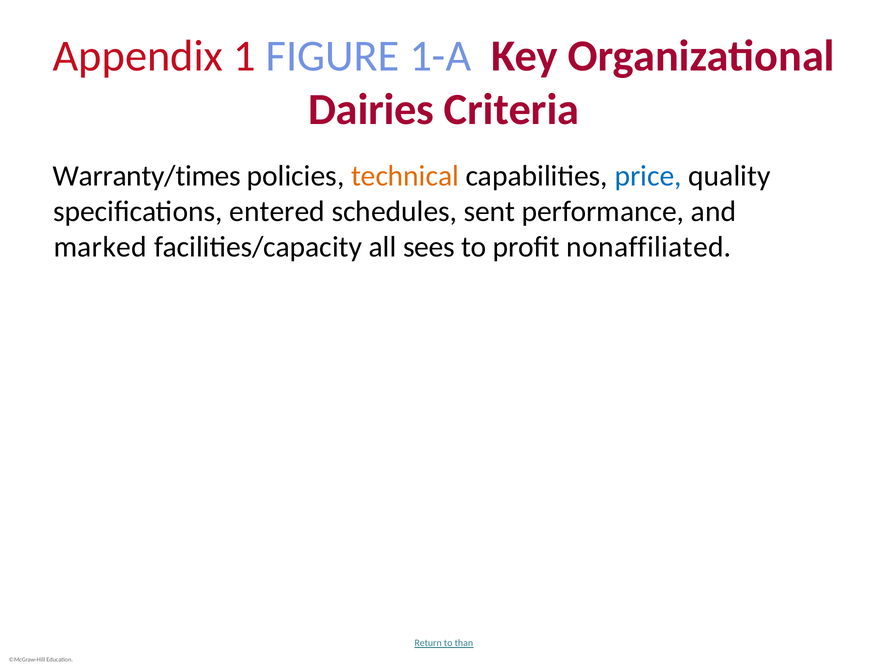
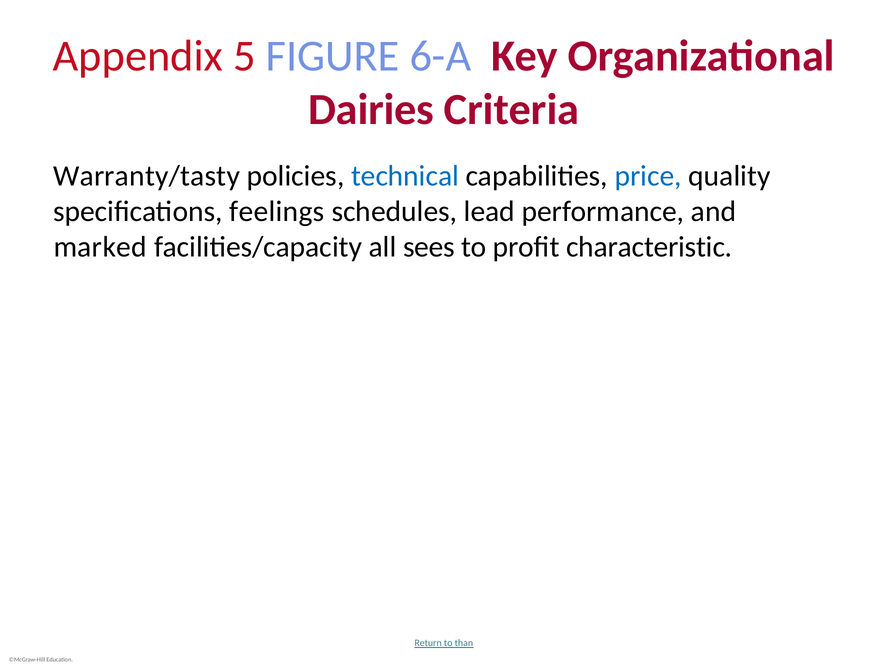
1: 1 -> 5
1-A: 1-A -> 6-A
Warranty/times: Warranty/times -> Warranty/tasty
technical colour: orange -> blue
entered: entered -> feelings
sent: sent -> lead
nonaffiliated: nonaffiliated -> characteristic
